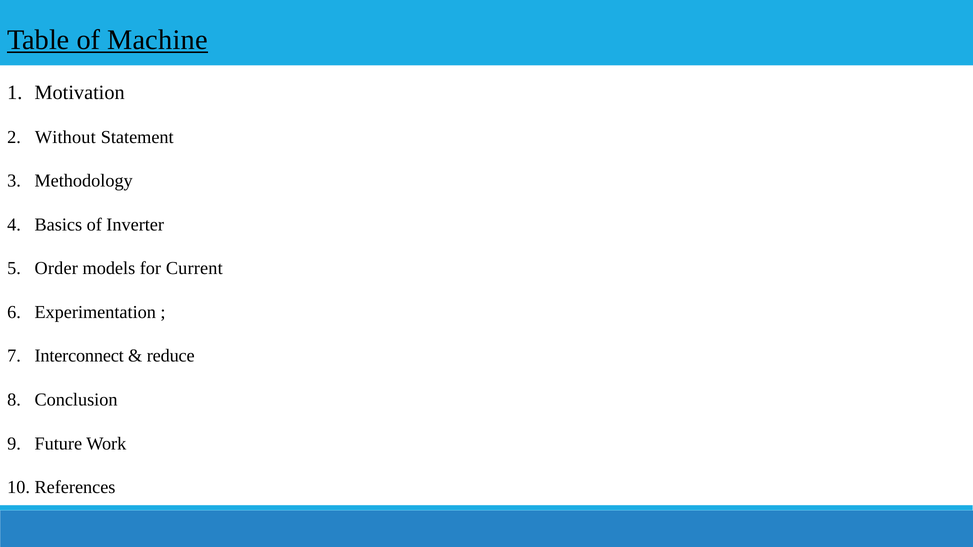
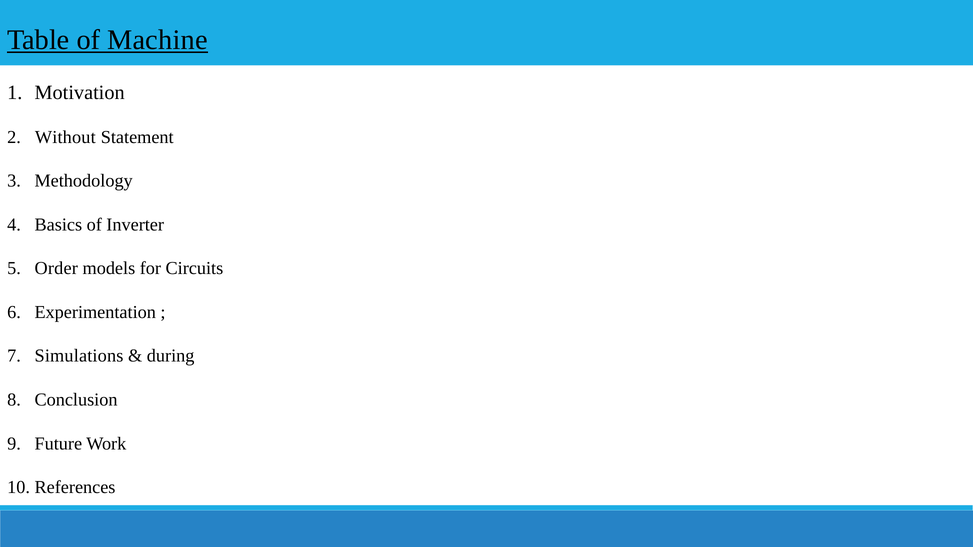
Current: Current -> Circuits
Interconnect: Interconnect -> Simulations
reduce: reduce -> during
